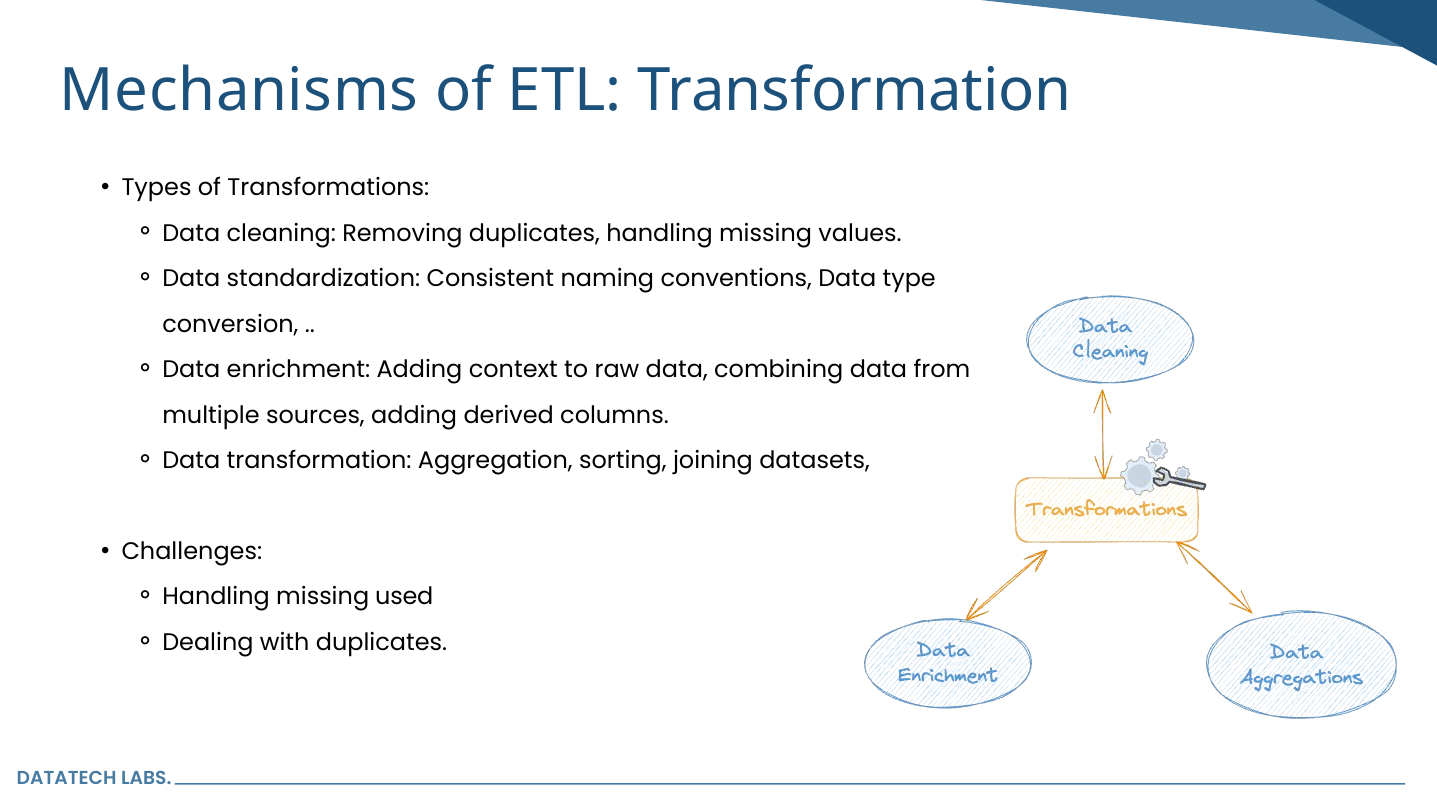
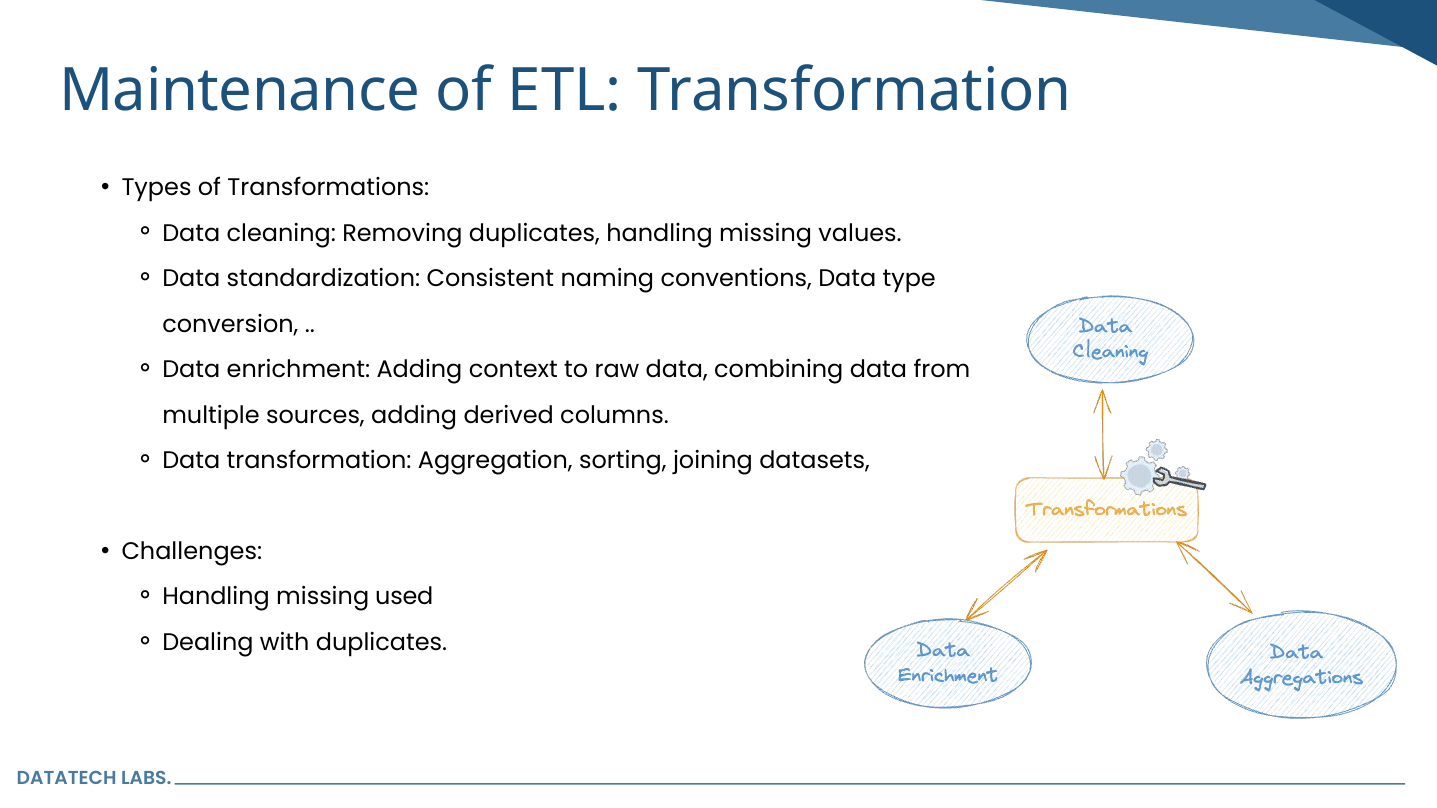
Mechanisms: Mechanisms -> Maintenance
